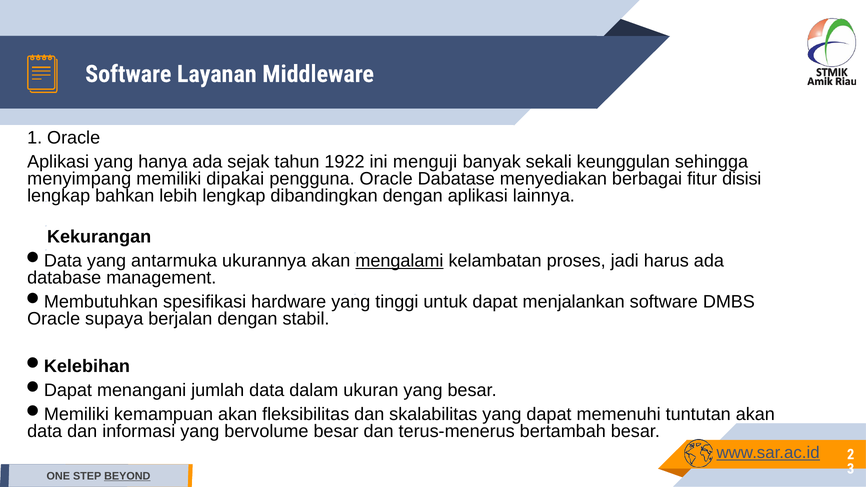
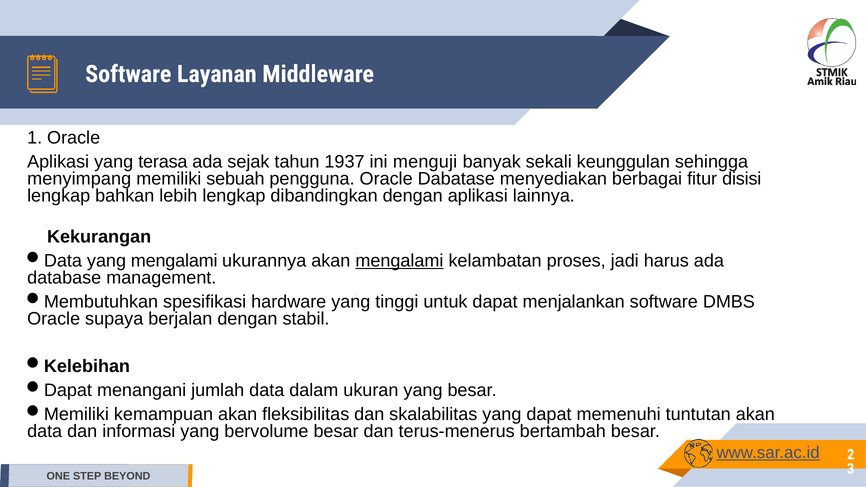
hanya: hanya -> terasa
1922: 1922 -> 1937
dipakai: dipakai -> sebuah
yang antarmuka: antarmuka -> mengalami
BEYOND underline: present -> none
